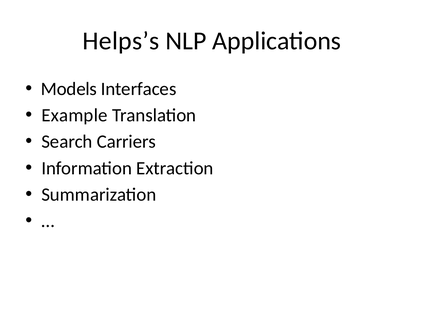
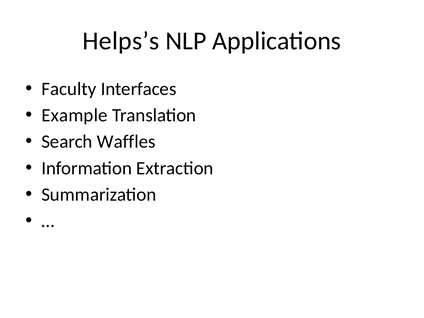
Models: Models -> Faculty
Carriers: Carriers -> Waffles
